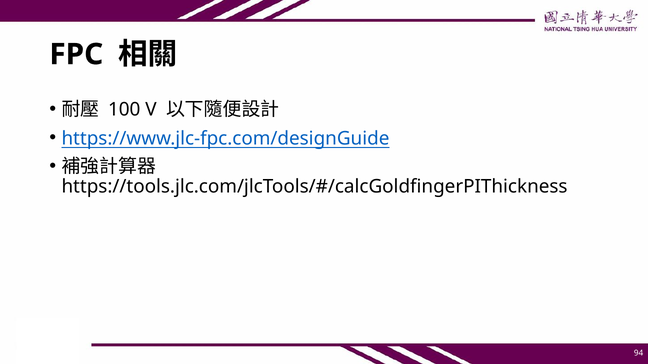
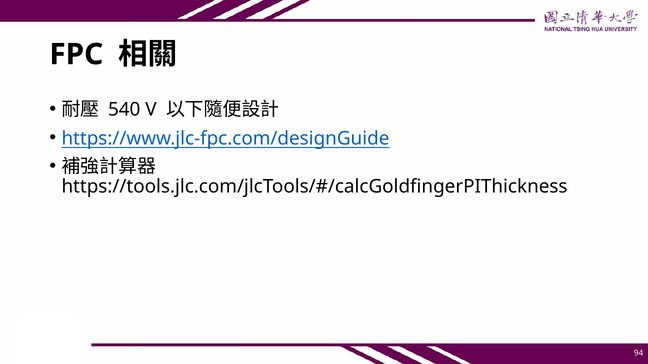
100: 100 -> 540
